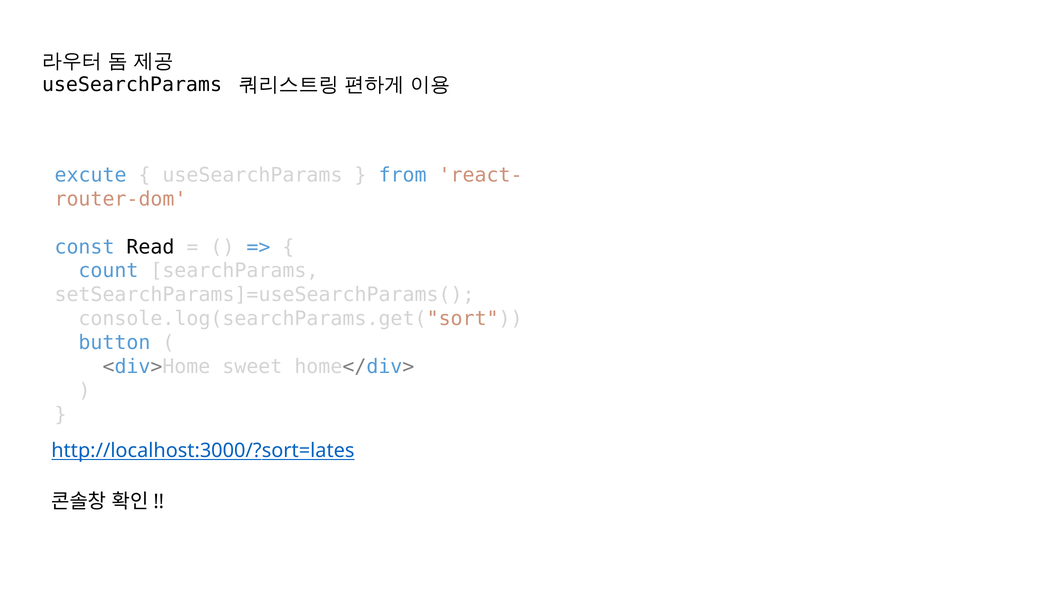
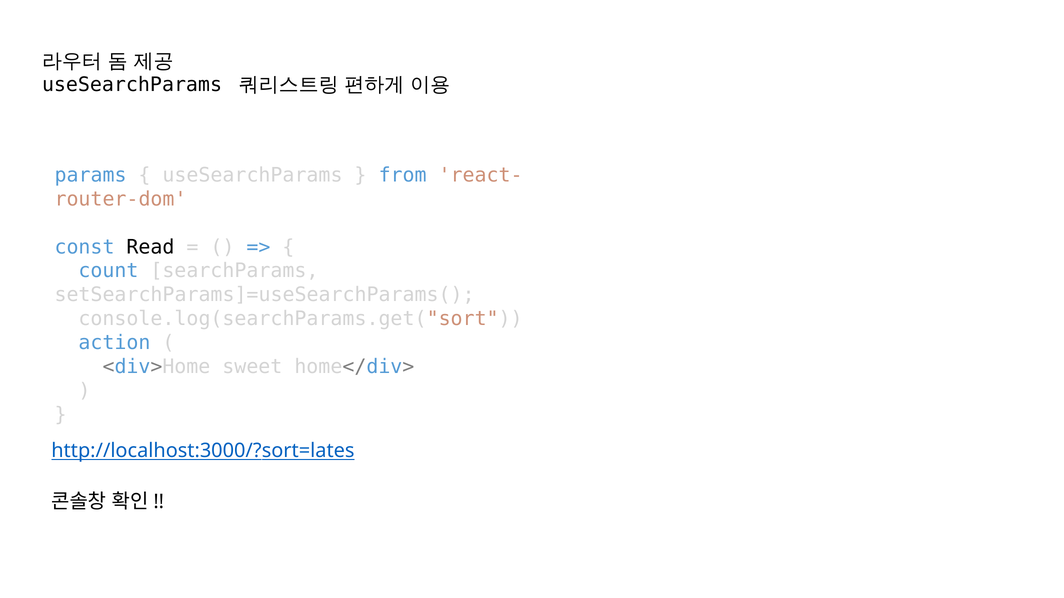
excute: excute -> params
button: button -> action
